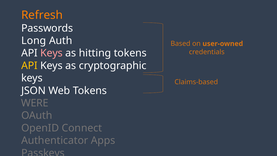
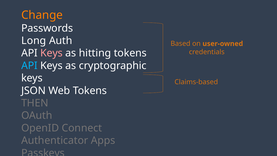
Refresh: Refresh -> Change
API at (29, 66) colour: yellow -> light blue
WERE: WERE -> THEN
